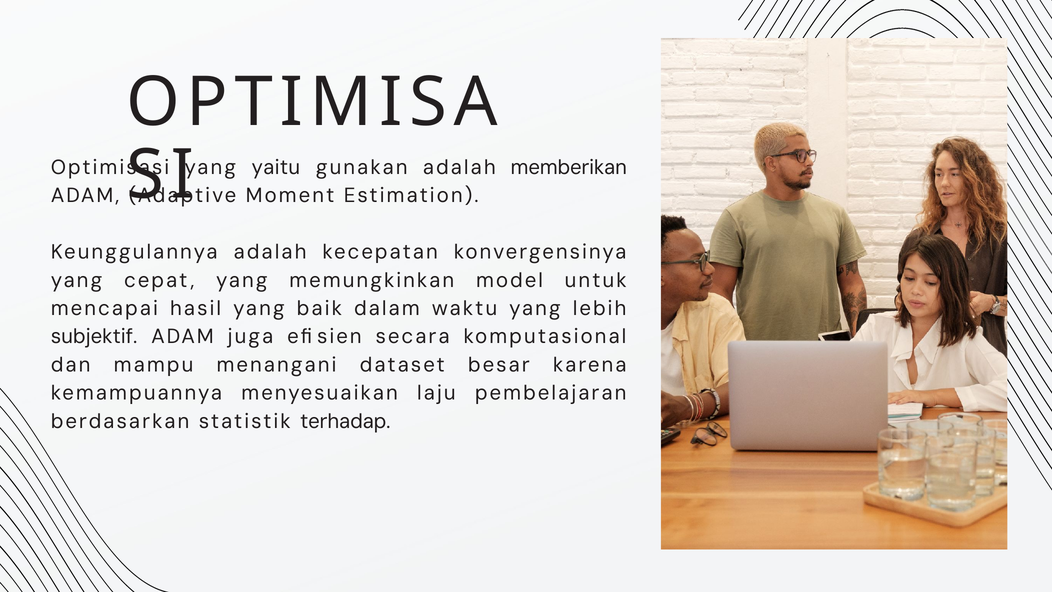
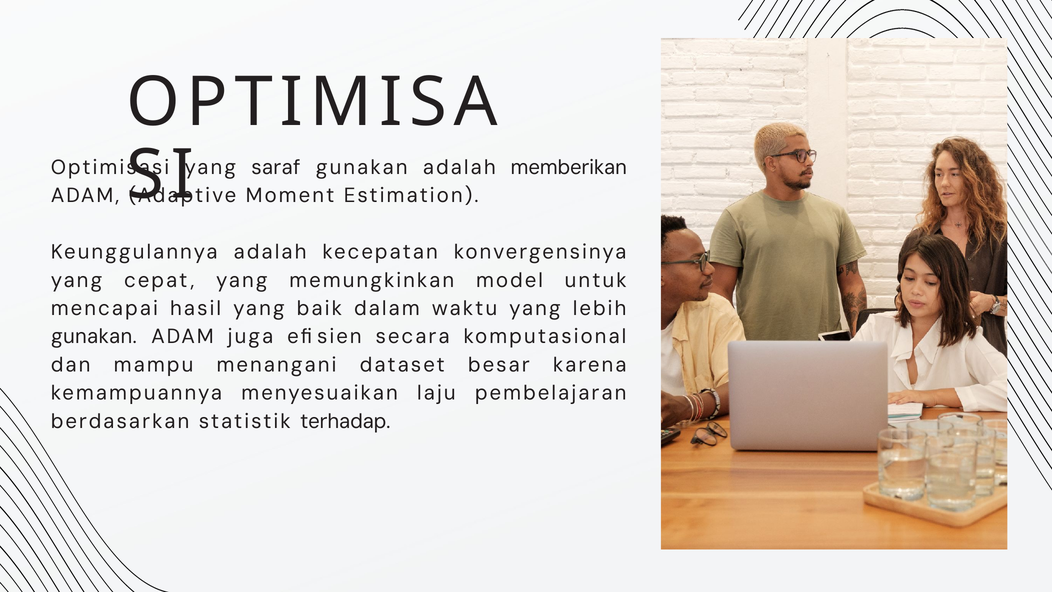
yaitu: yaitu -> saraf
subjektif at (94, 337): subjektif -> gunakan
